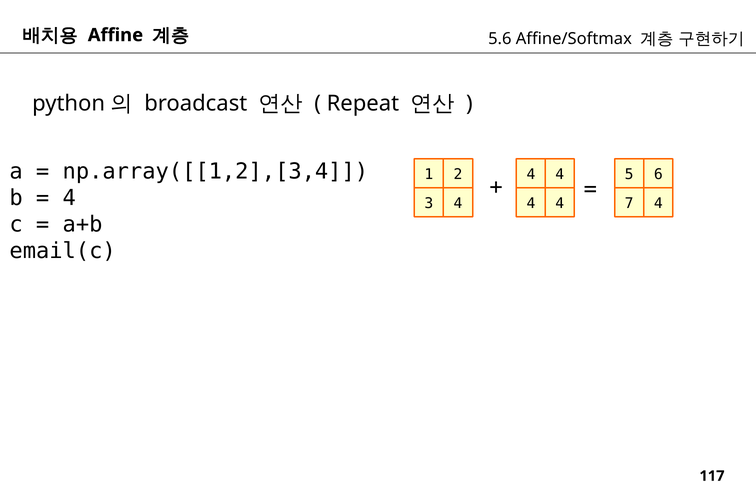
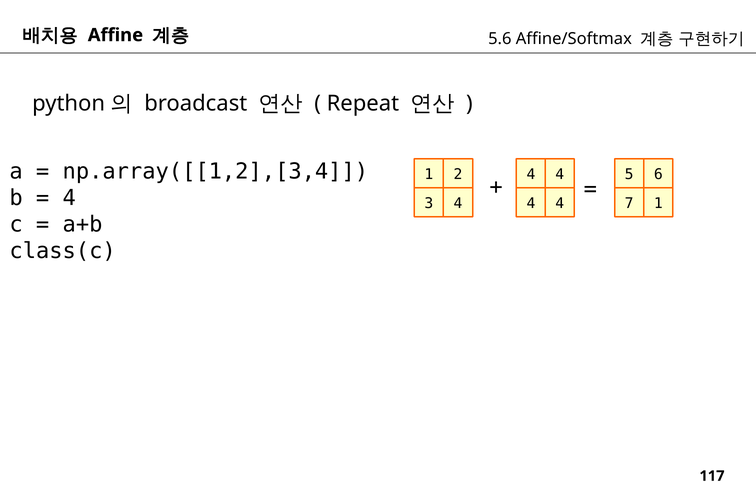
7 4: 4 -> 1
email(c: email(c -> class(c
